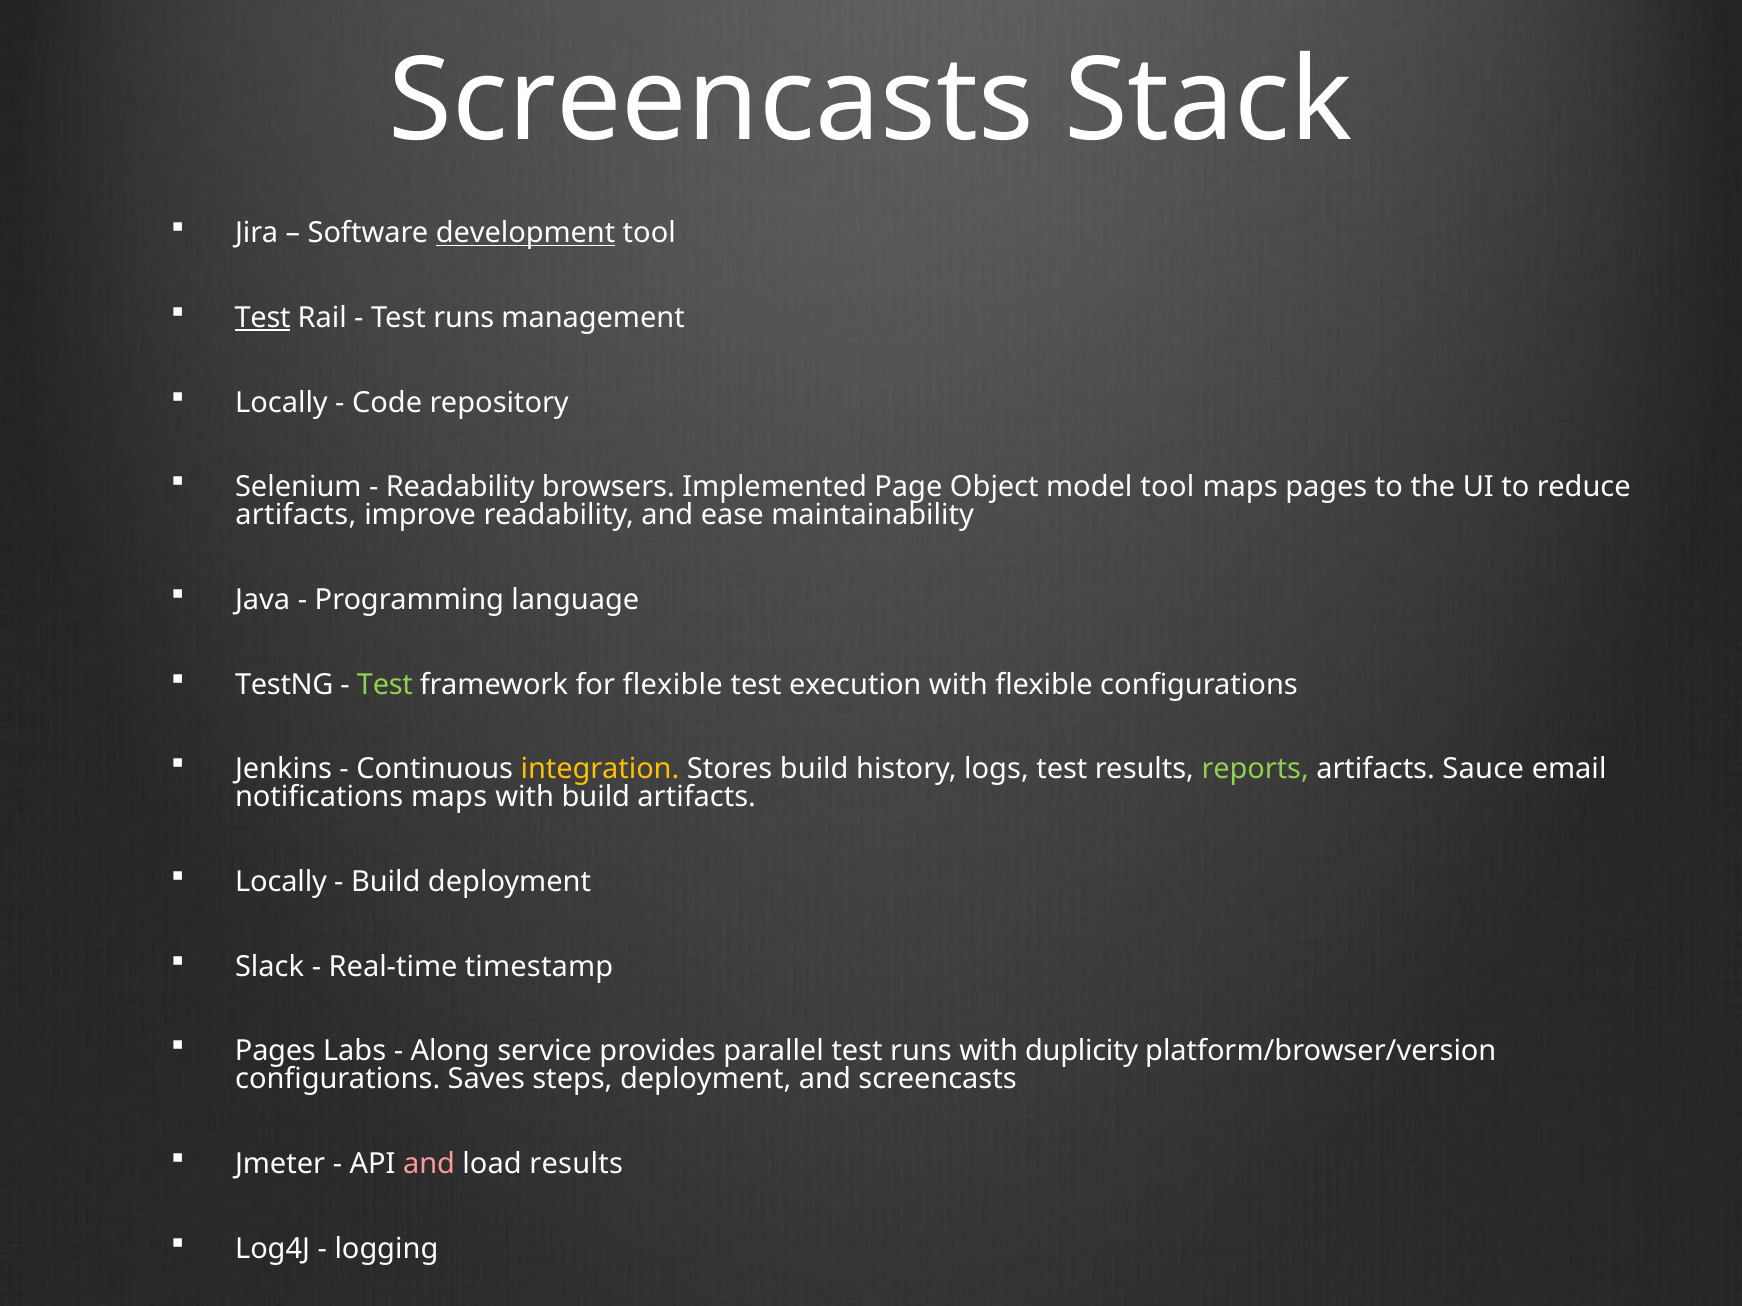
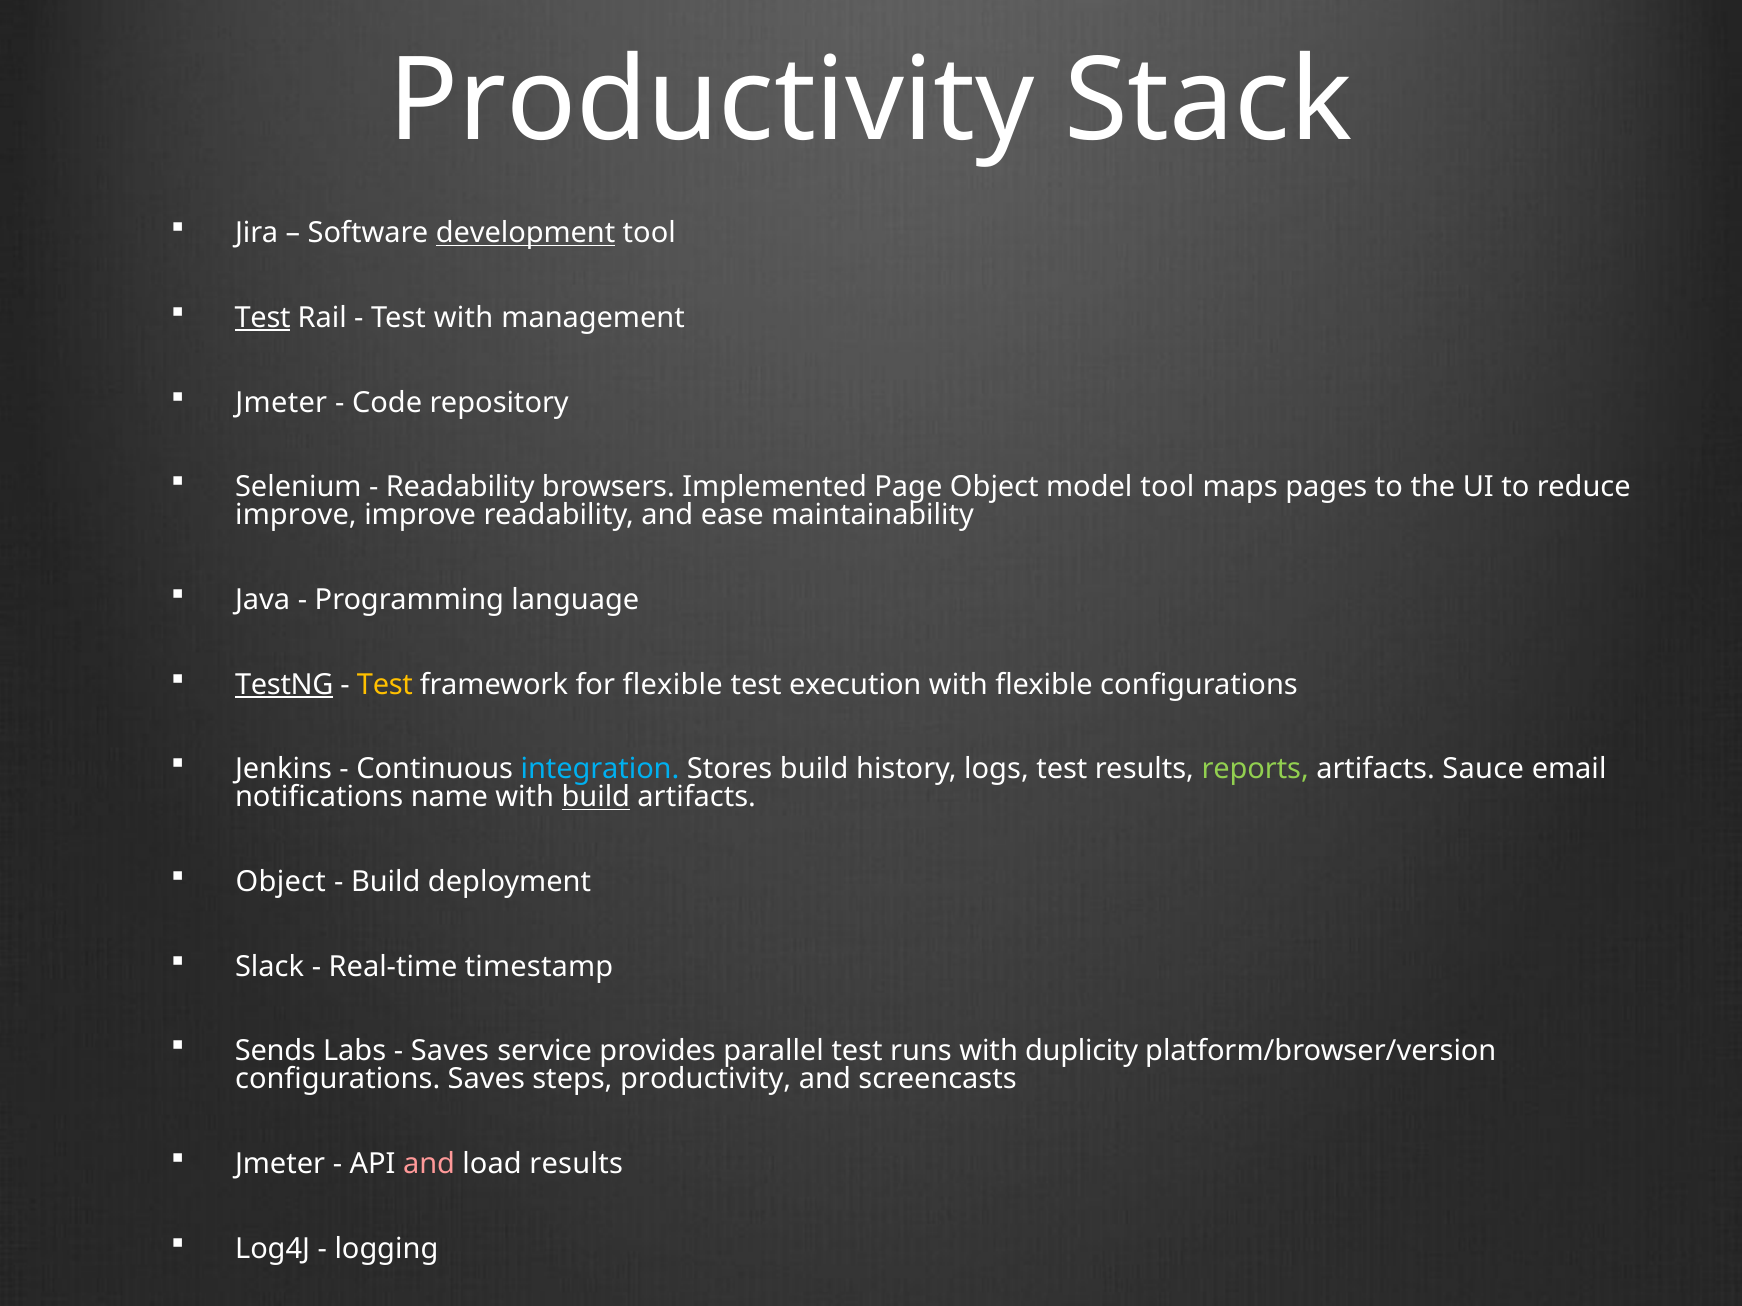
Screencasts at (711, 101): Screencasts -> Productivity
runs at (464, 318): runs -> with
Locally at (281, 403): Locally -> Jmeter
artifacts at (296, 515): artifacts -> improve
TestNG underline: none -> present
Test at (385, 685) colour: light green -> yellow
integration colour: yellow -> light blue
notifications maps: maps -> name
build at (596, 797) underline: none -> present
Locally at (281, 882): Locally -> Object
Pages at (275, 1052): Pages -> Sends
Along at (450, 1052): Along -> Saves
steps deployment: deployment -> productivity
